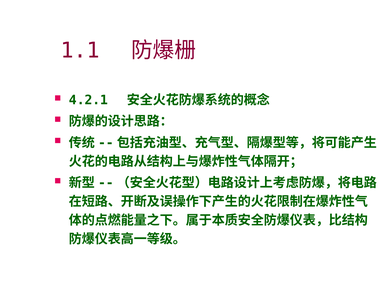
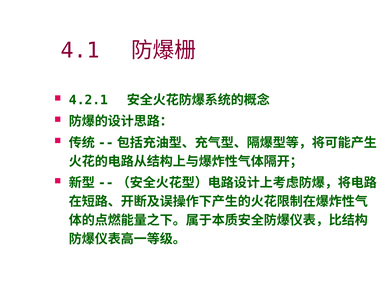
1.1: 1.1 -> 4.1
